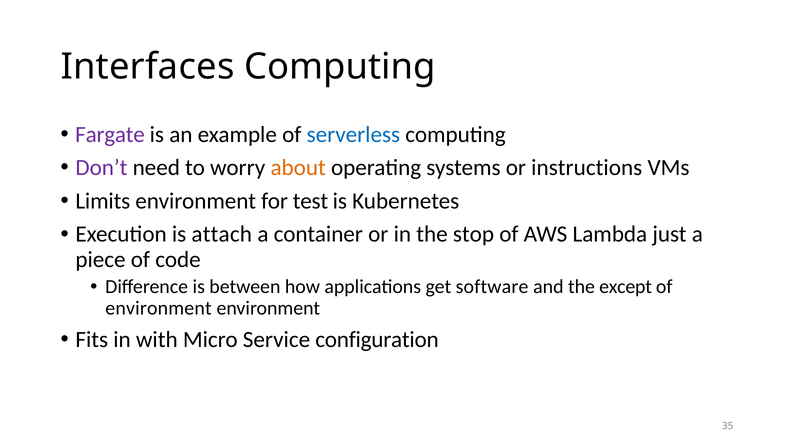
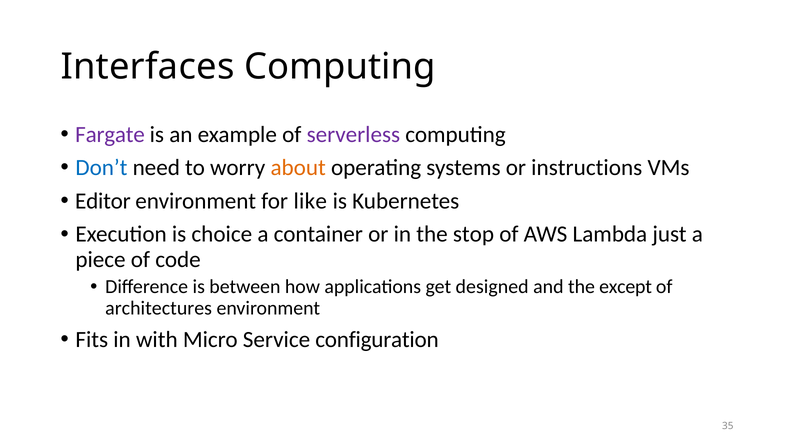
serverless colour: blue -> purple
Don’t colour: purple -> blue
Limits: Limits -> Editor
test: test -> like
attach: attach -> choice
software: software -> designed
environment at (159, 308): environment -> architectures
